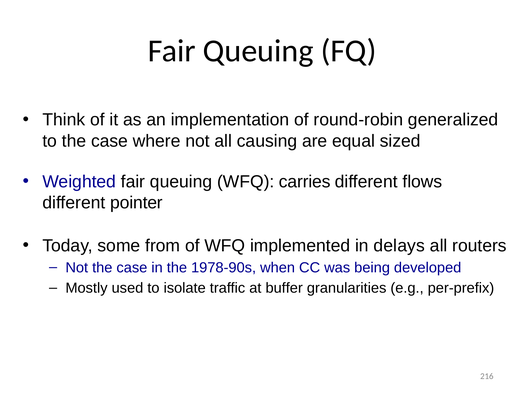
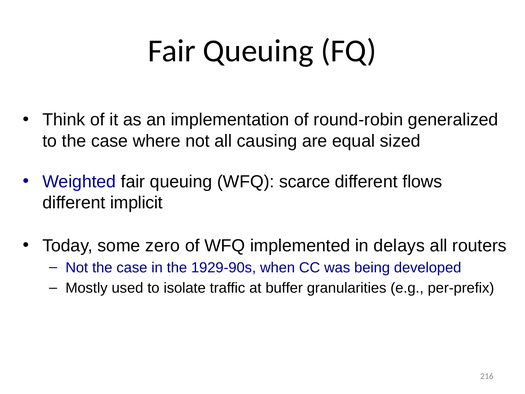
carries: carries -> scarce
pointer: pointer -> implicit
from: from -> zero
1978-90s: 1978-90s -> 1929-90s
